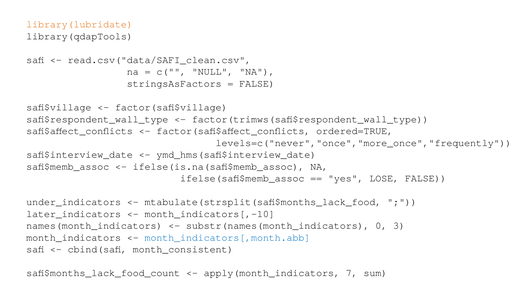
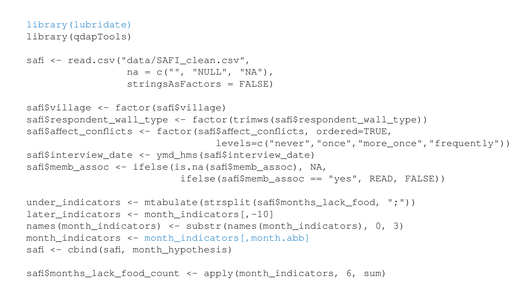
library(lubridate colour: orange -> blue
LOSE: LOSE -> READ
month_consistent: month_consistent -> month_hypothesis
7: 7 -> 6
